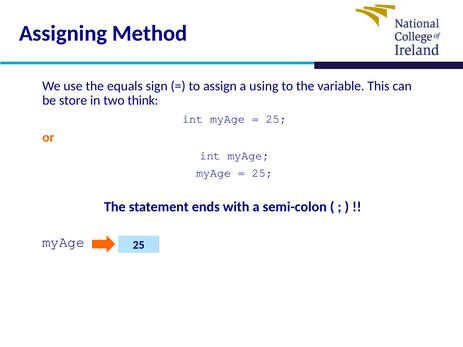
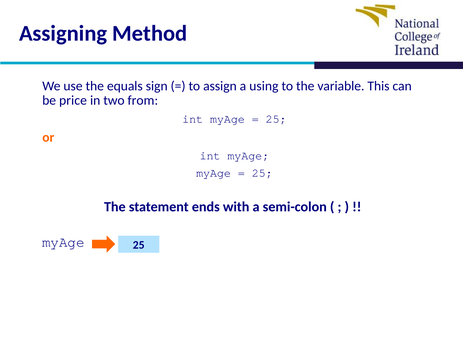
store: store -> price
think: think -> from
